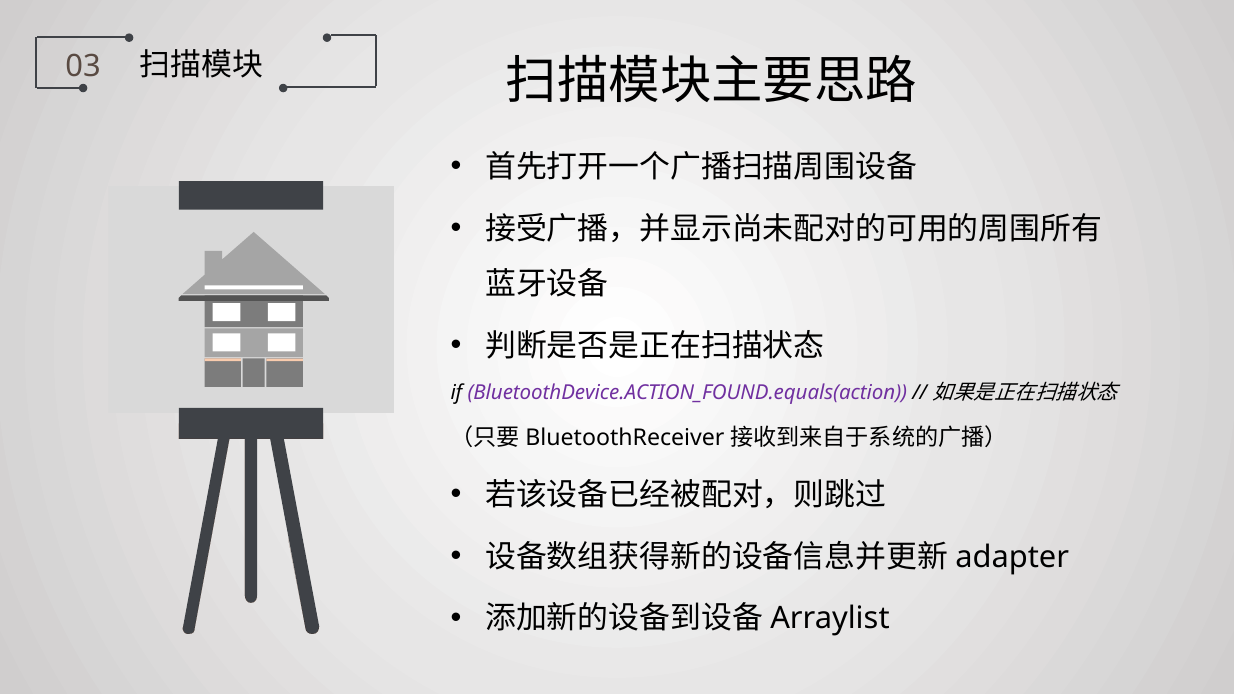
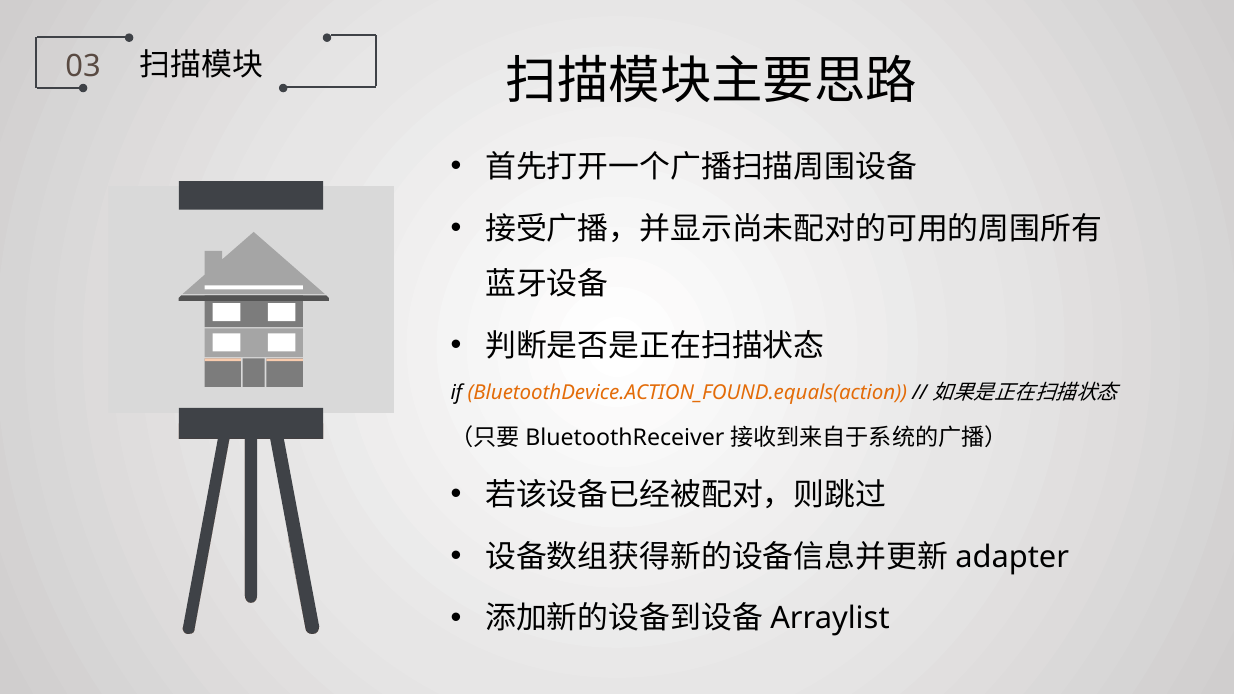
BluetoothDevice.ACTION_FOUND.equals(action colour: purple -> orange
